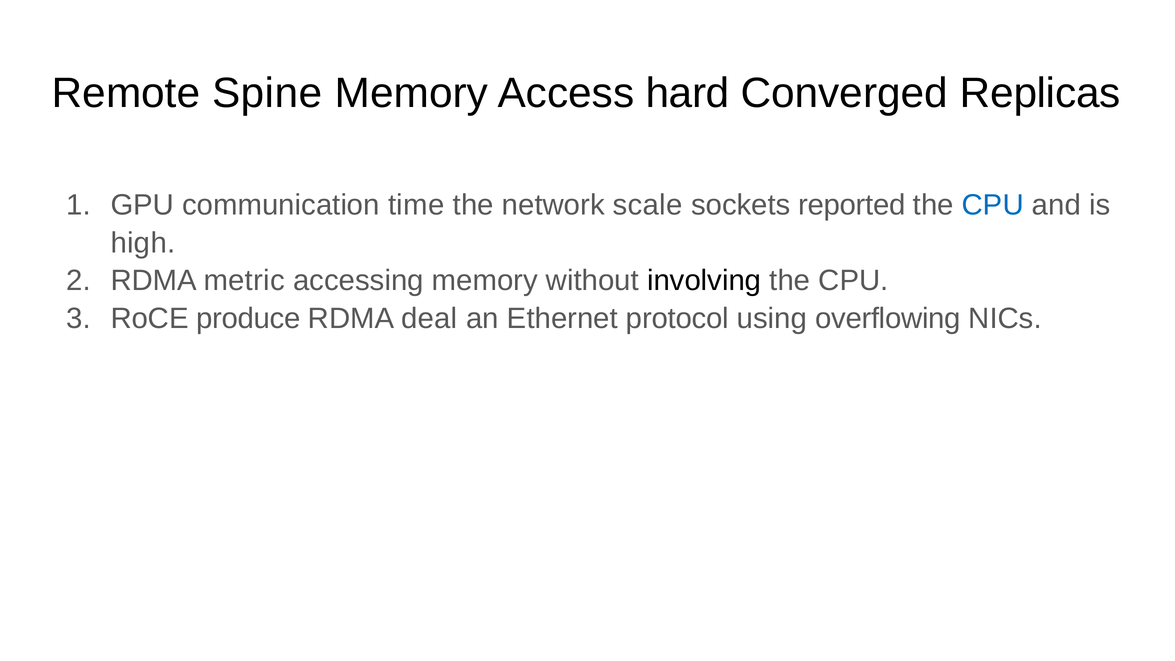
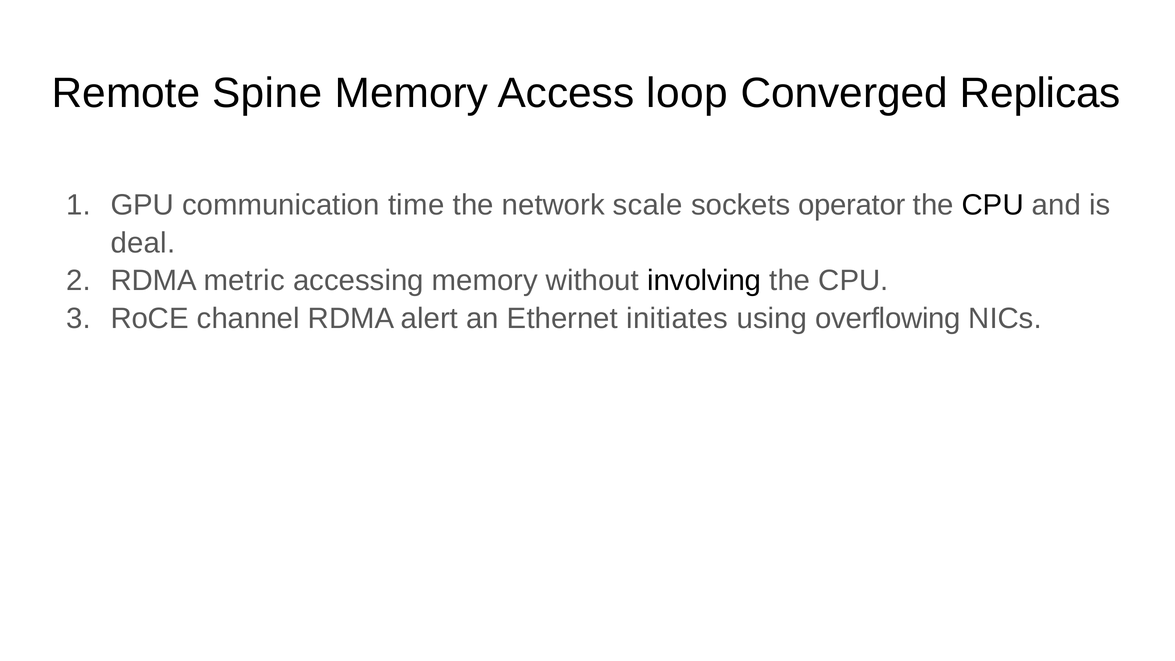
hard: hard -> loop
reported: reported -> operator
CPU at (993, 205) colour: blue -> black
high: high -> deal
produce: produce -> channel
deal: deal -> alert
protocol: protocol -> initiates
